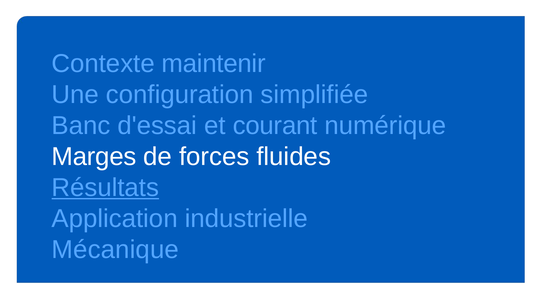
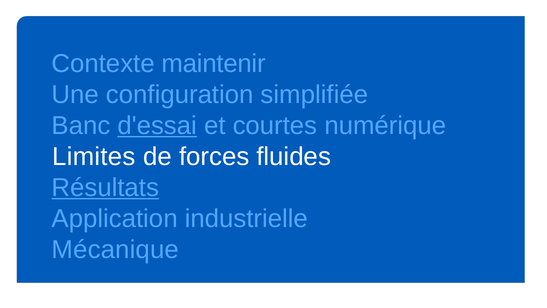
d'essai underline: none -> present
courant: courant -> courtes
Marges: Marges -> Limites
